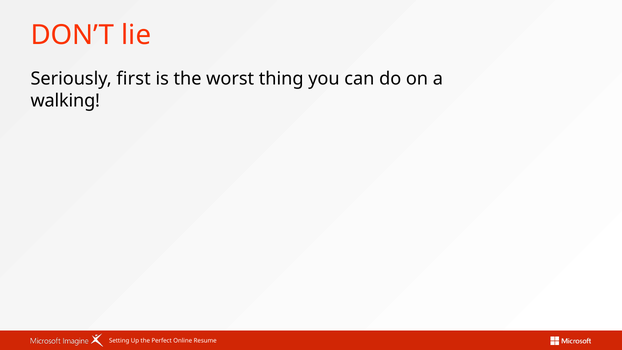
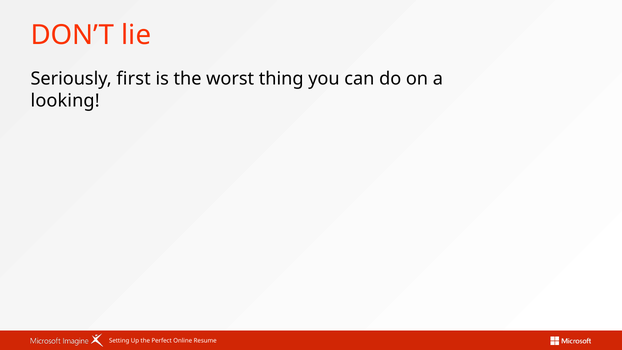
walking: walking -> looking
